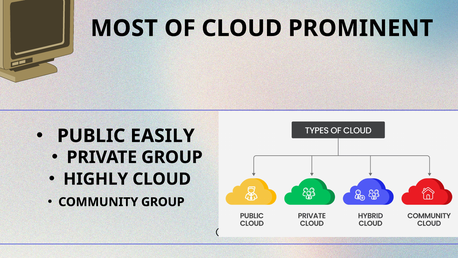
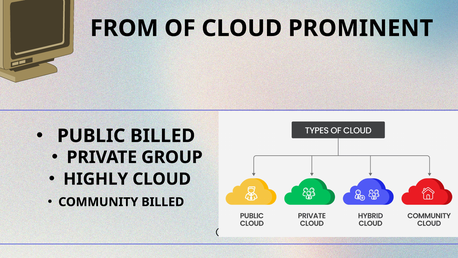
MOST: MOST -> FROM
PUBLIC EASILY: EASILY -> BILLED
COMMUNITY GROUP: GROUP -> BILLED
